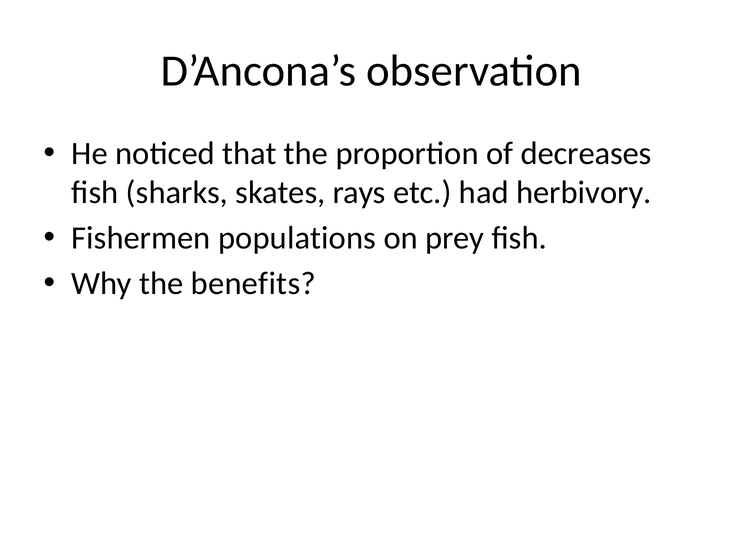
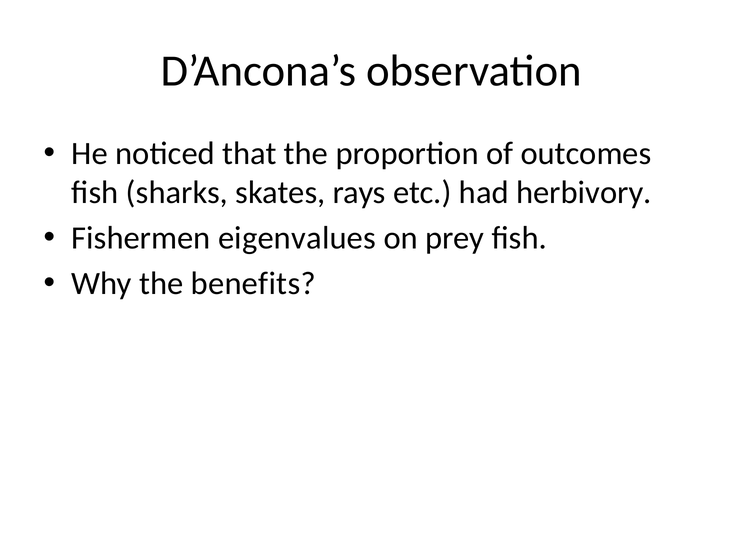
decreases: decreases -> outcomes
populations: populations -> eigenvalues
